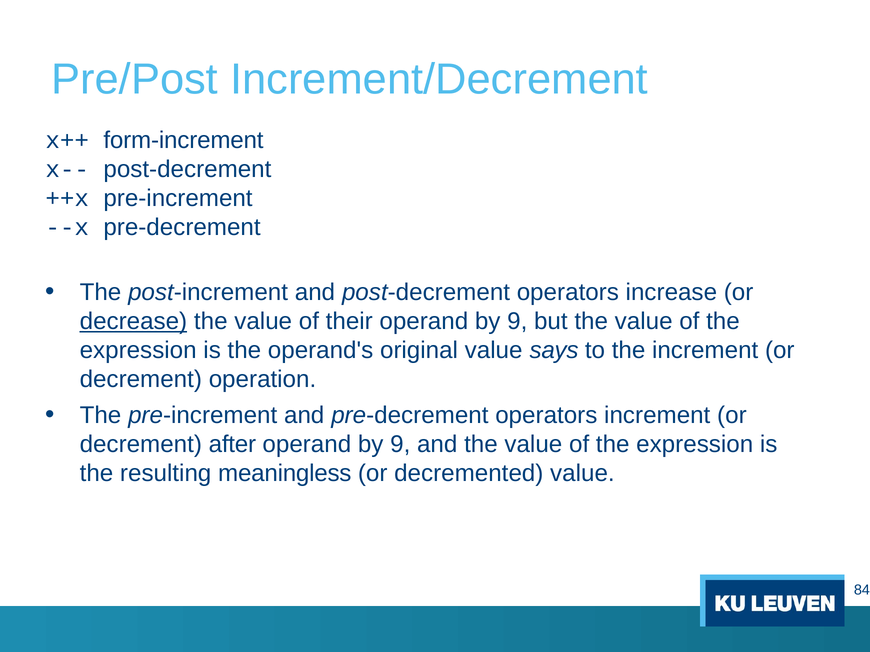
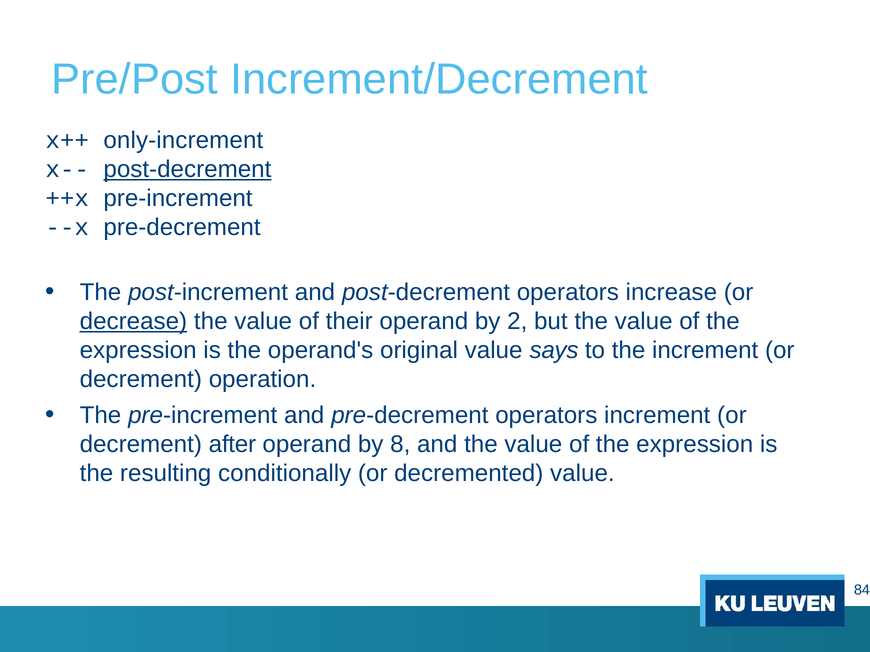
form-increment: form-increment -> only-increment
post-decrement at (187, 169) underline: none -> present
their operand by 9: 9 -> 2
9 at (400, 445): 9 -> 8
meaningless: meaningless -> conditionally
